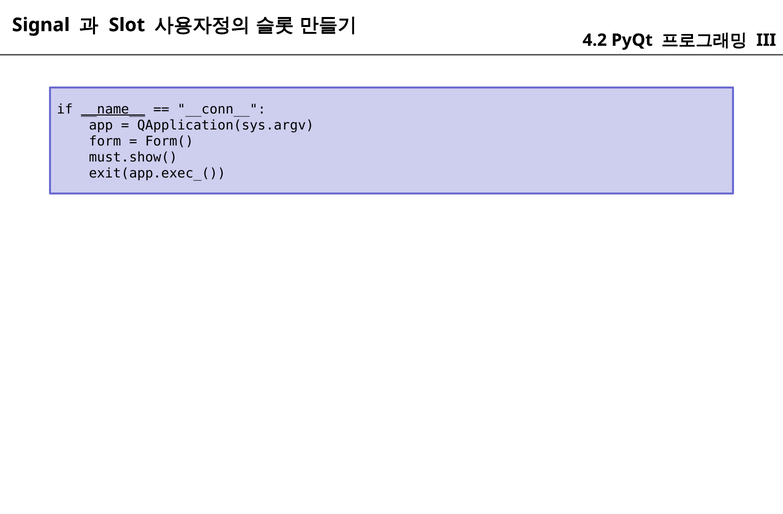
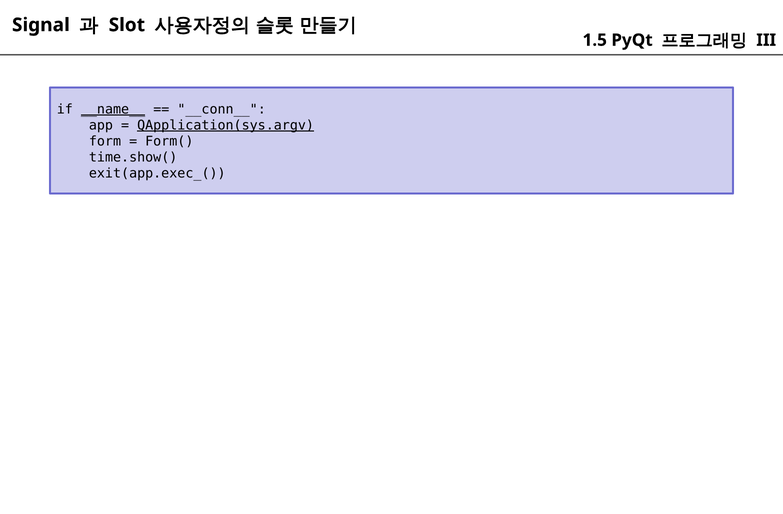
4.2: 4.2 -> 1.5
QApplication(sys.argv underline: none -> present
must.show(: must.show( -> time.show(
